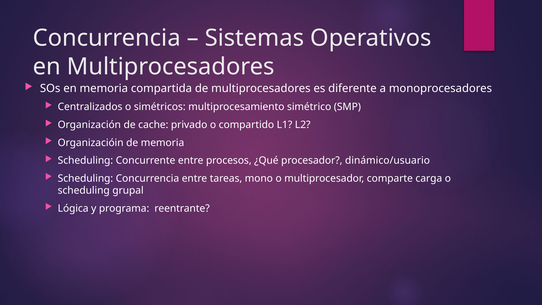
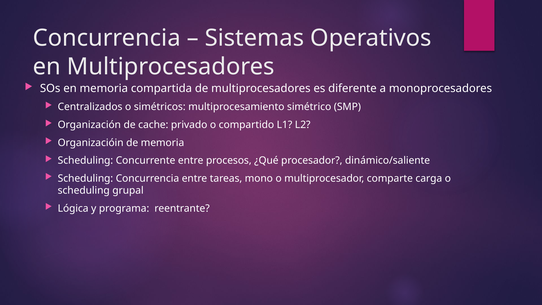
dinámico/usuario: dinámico/usuario -> dinámico/saliente
